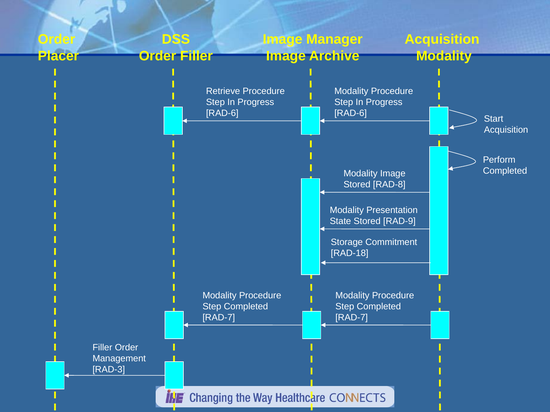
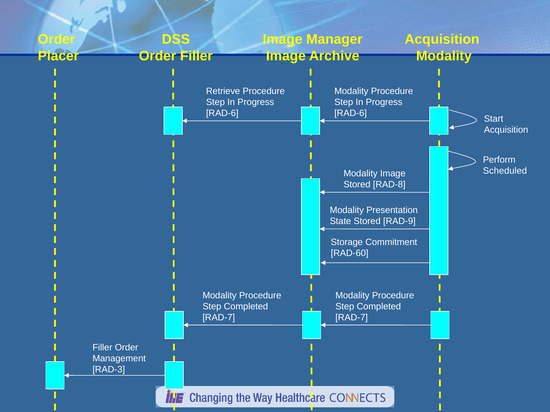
Completed at (505, 171): Completed -> Scheduled
RAD-18: RAD-18 -> RAD-60
